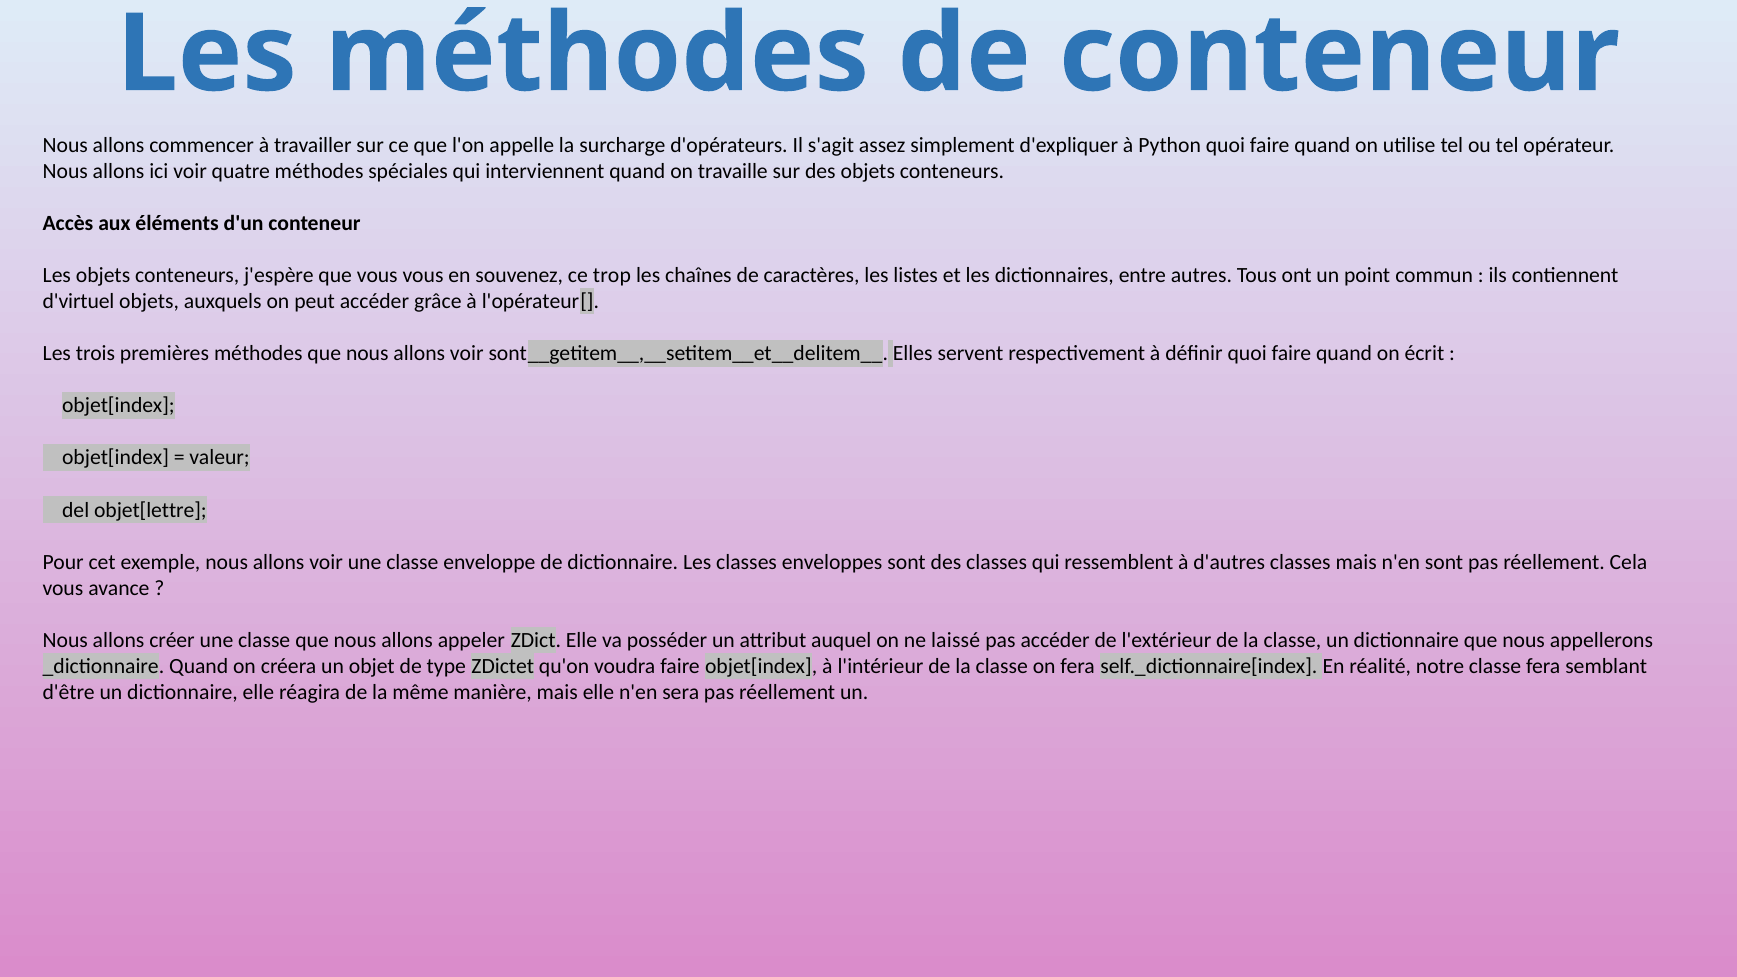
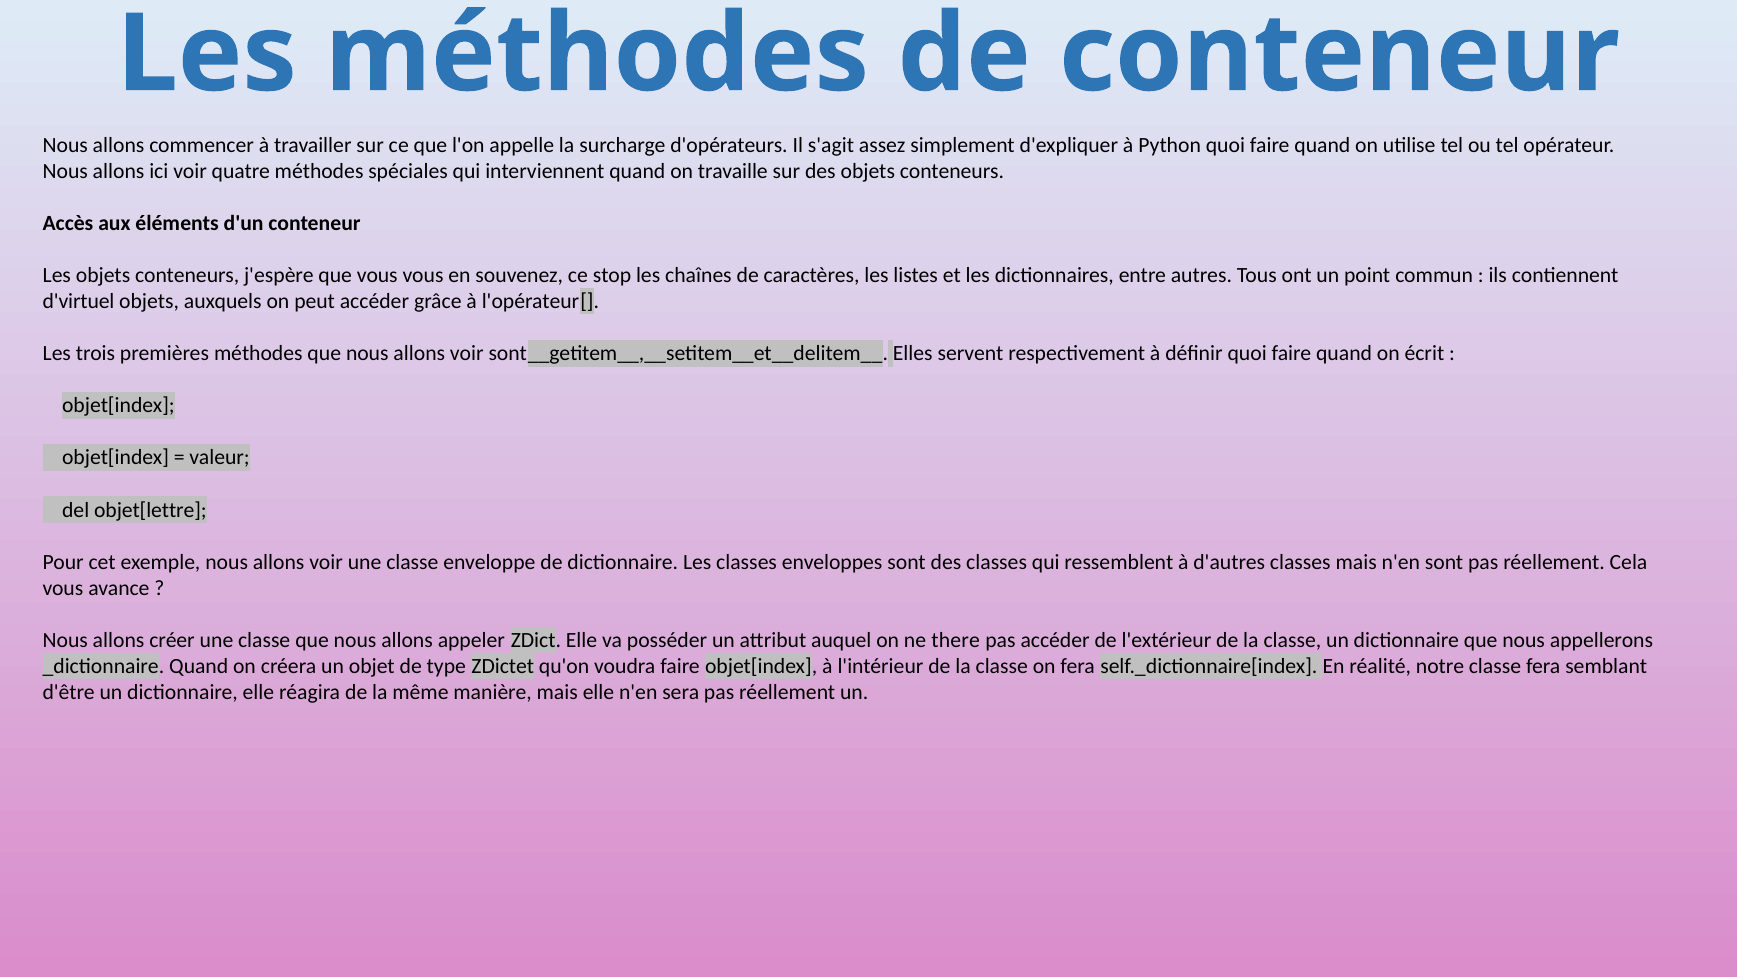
trop: trop -> stop
laissé: laissé -> there
